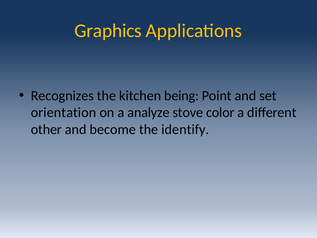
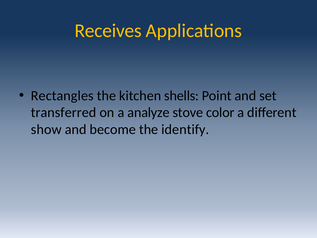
Graphics: Graphics -> Receives
Recognizes: Recognizes -> Rectangles
being: being -> shells
orientation: orientation -> transferred
other: other -> show
